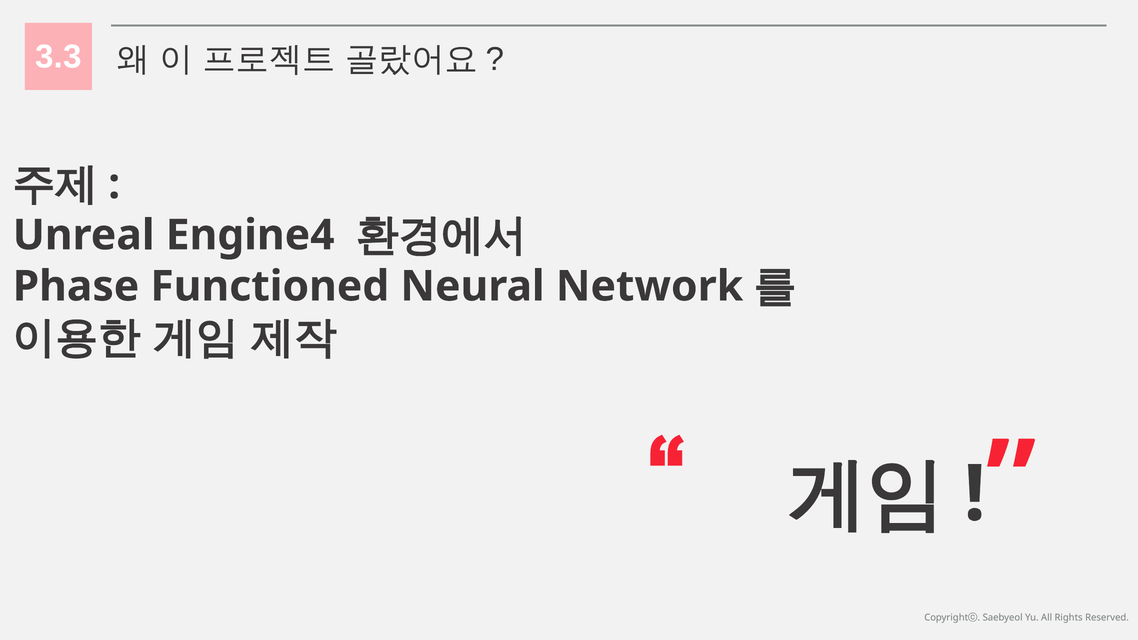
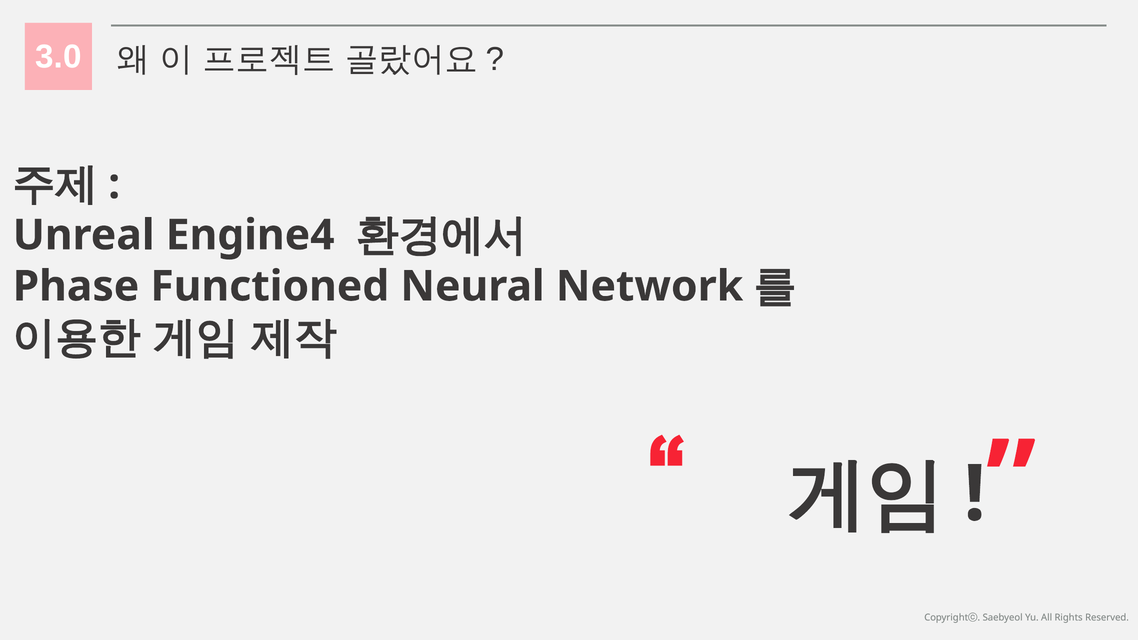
3.3: 3.3 -> 3.0
